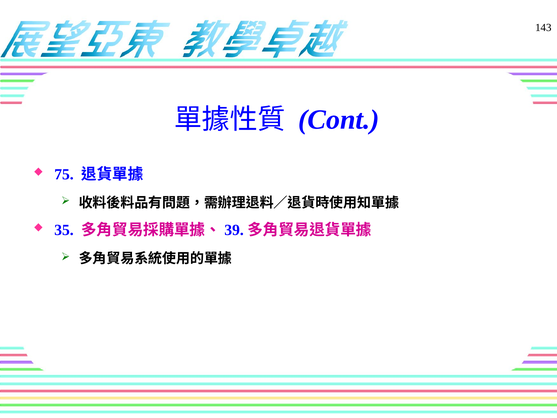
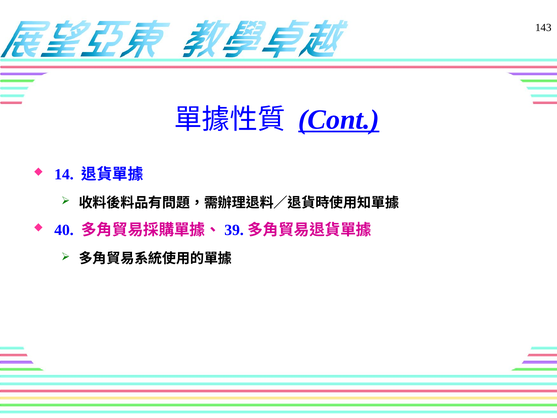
Cont underline: none -> present
75: 75 -> 14
35: 35 -> 40
